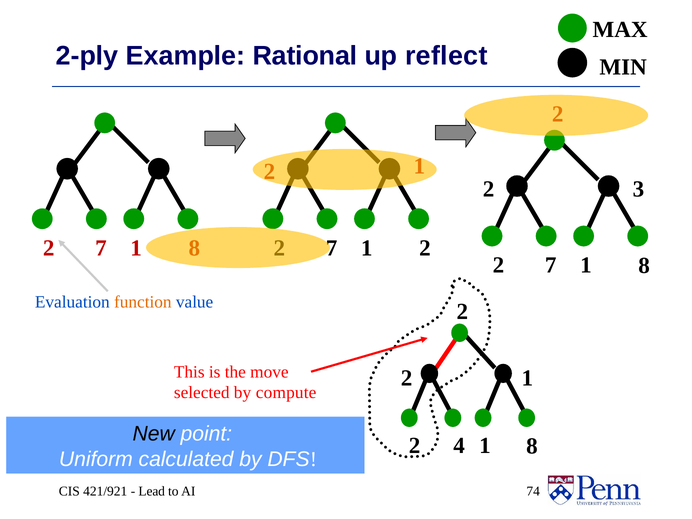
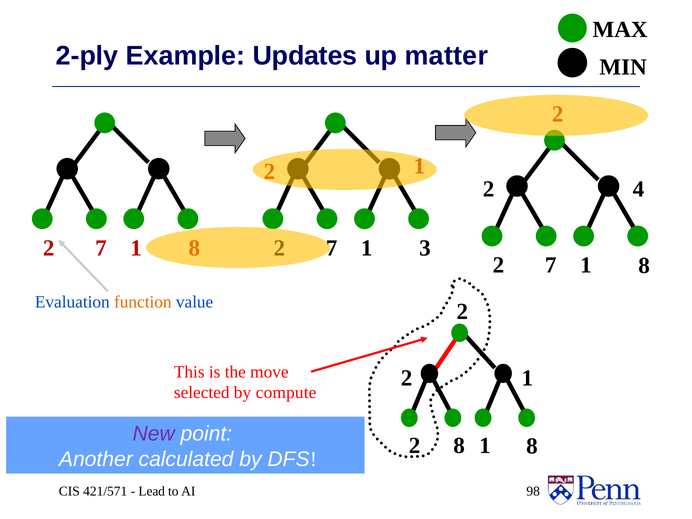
Rational: Rational -> Updates
reflect: reflect -> matter
3: 3 -> 4
2 at (425, 248): 2 -> 3
New colour: black -> purple
2 4: 4 -> 8
Uniform: Uniform -> Another
421/921: 421/921 -> 421/571
74: 74 -> 98
